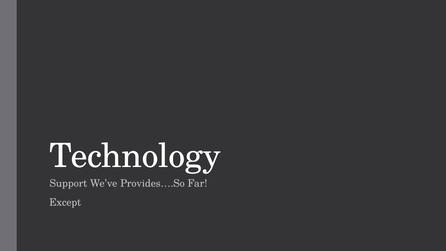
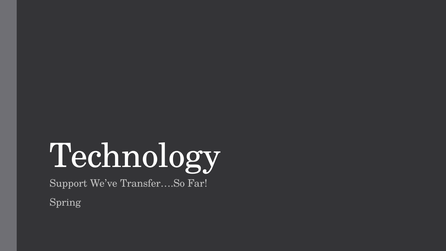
Provides….So: Provides….So -> Transfer….So
Except: Except -> Spring
